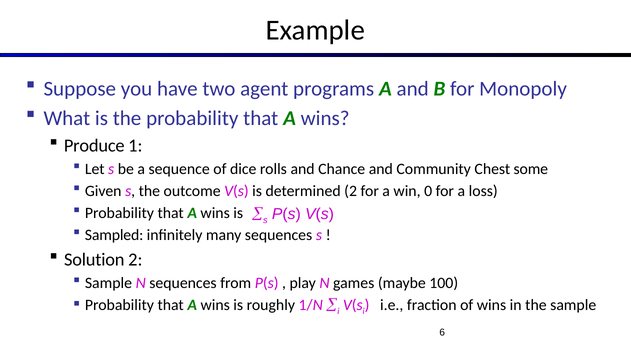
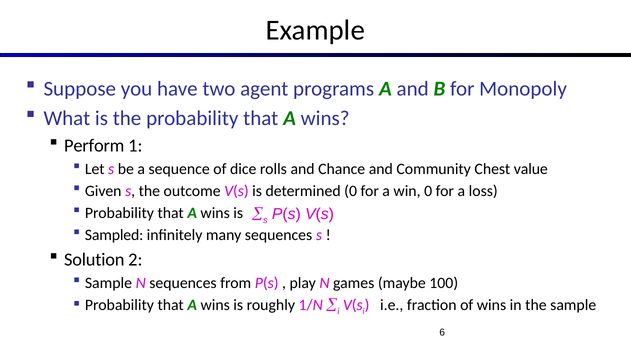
Produce: Produce -> Perform
some: some -> value
determined 2: 2 -> 0
